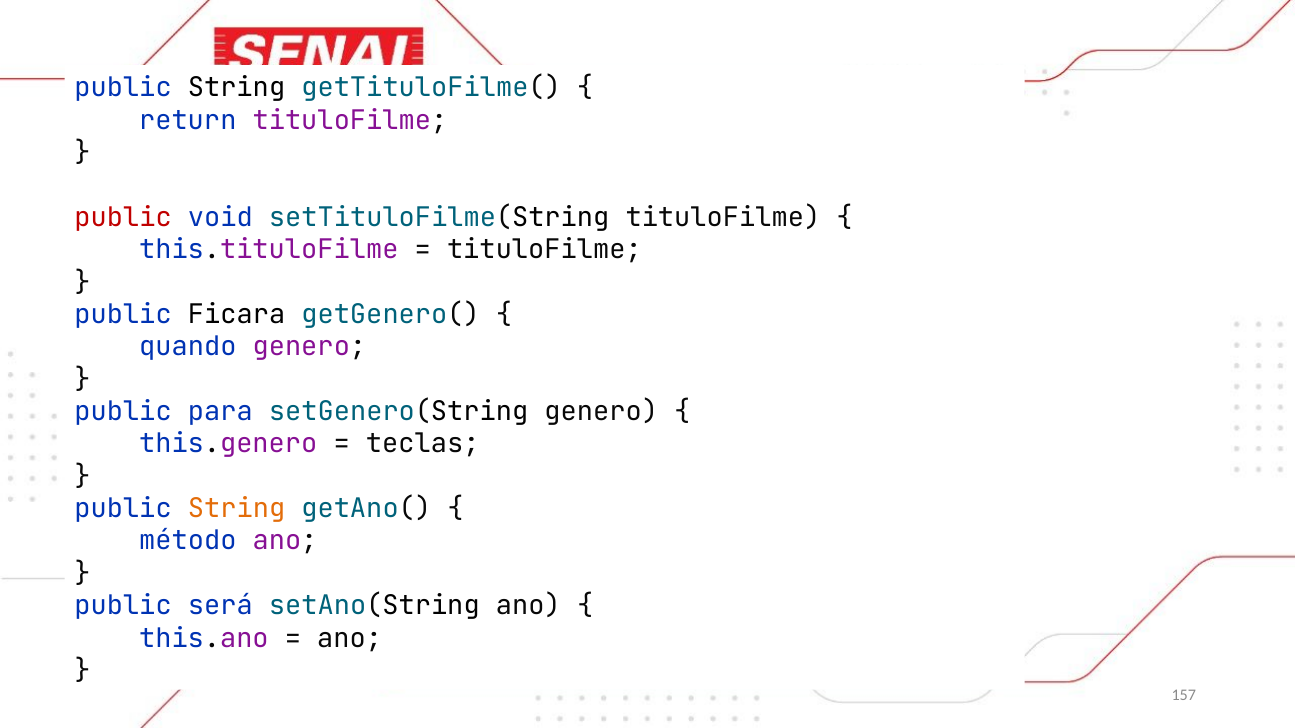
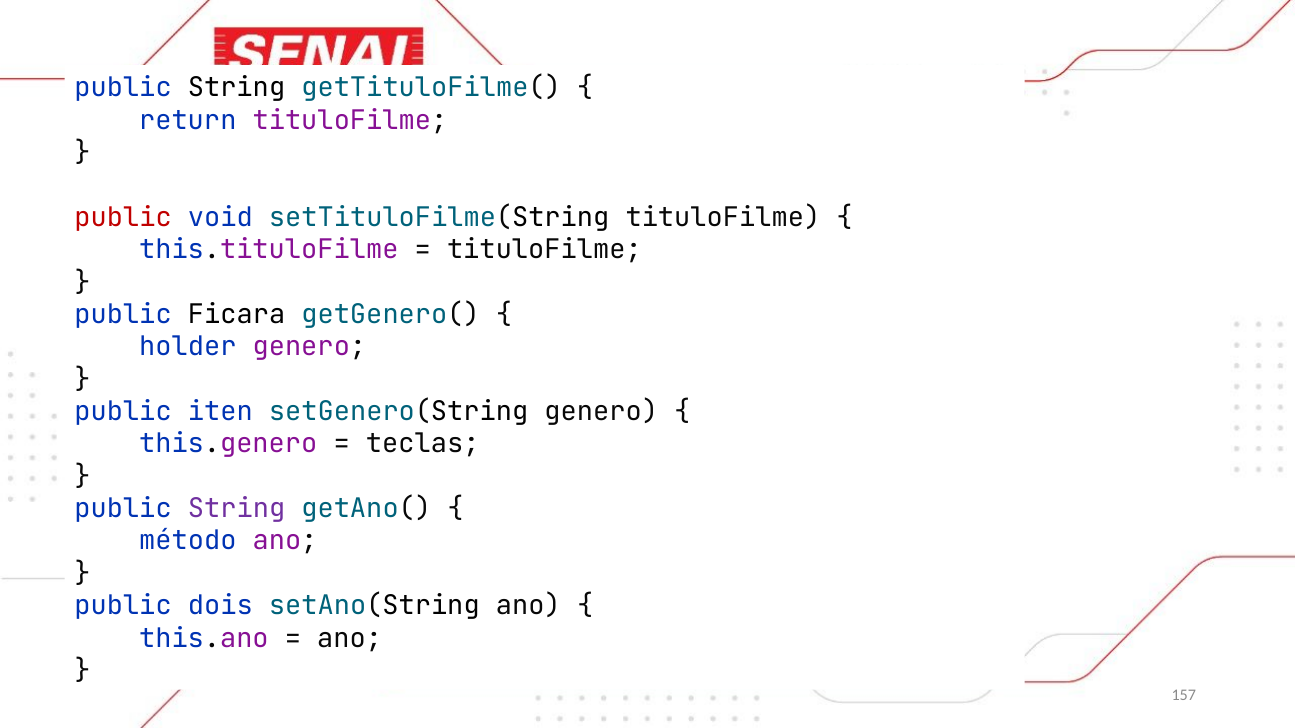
quando: quando -> holder
para: para -> iten
String at (237, 509) colour: orange -> purple
será: será -> dois
